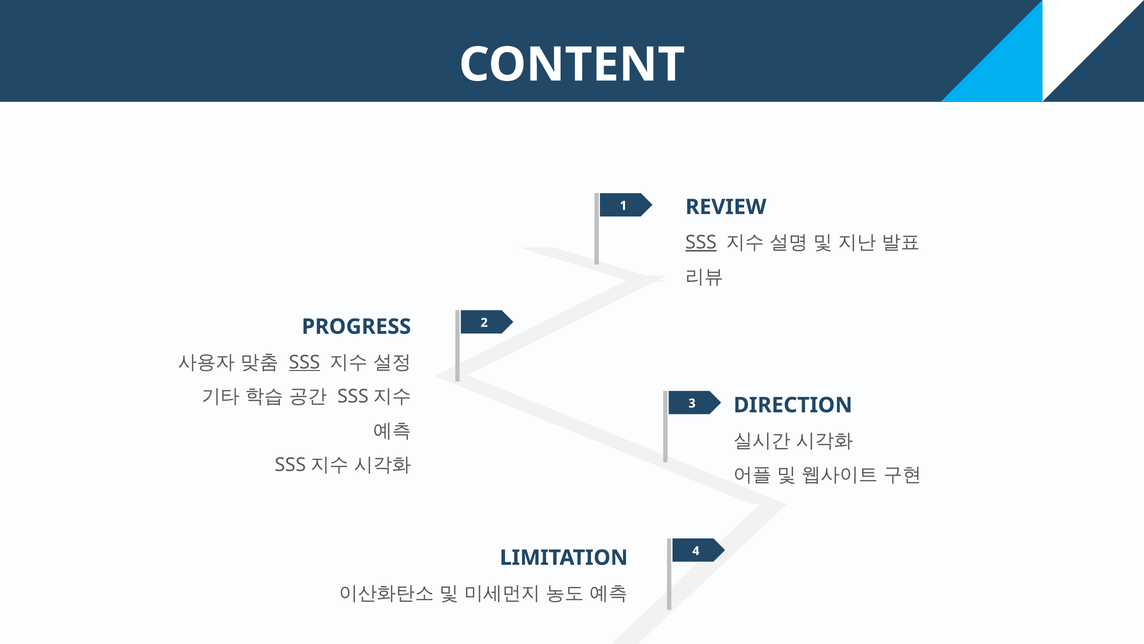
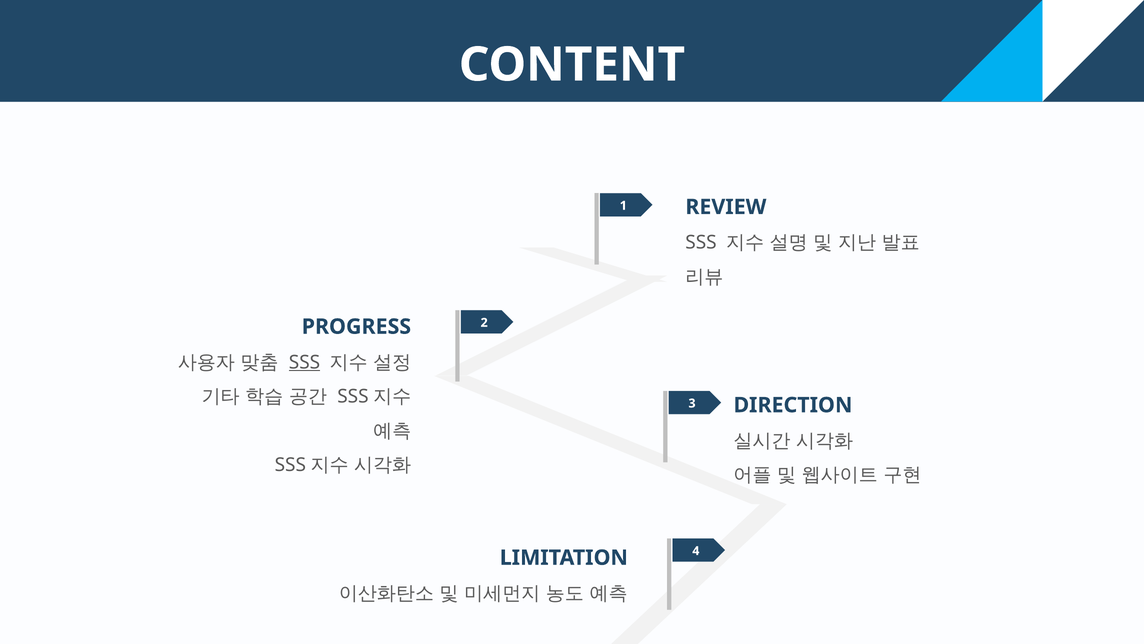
SSS at (701, 242) underline: present -> none
